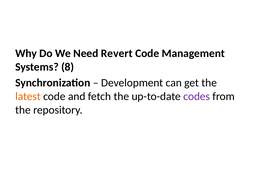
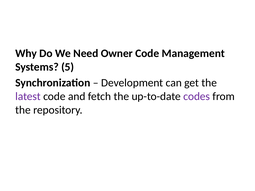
Revert: Revert -> Owner
8: 8 -> 5
latest colour: orange -> purple
